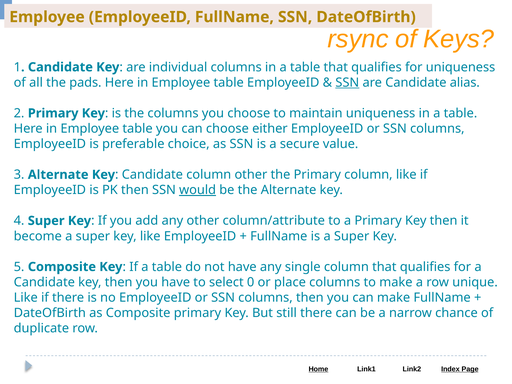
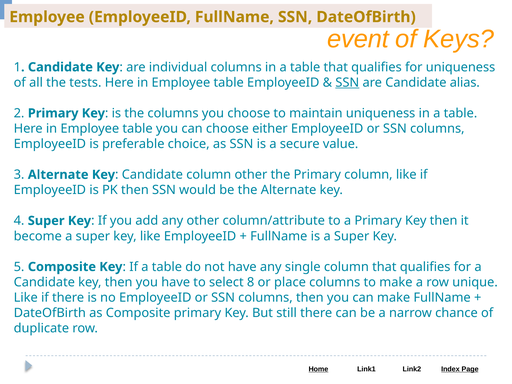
rsync: rsync -> event
pads: pads -> tests
would underline: present -> none
0: 0 -> 8
